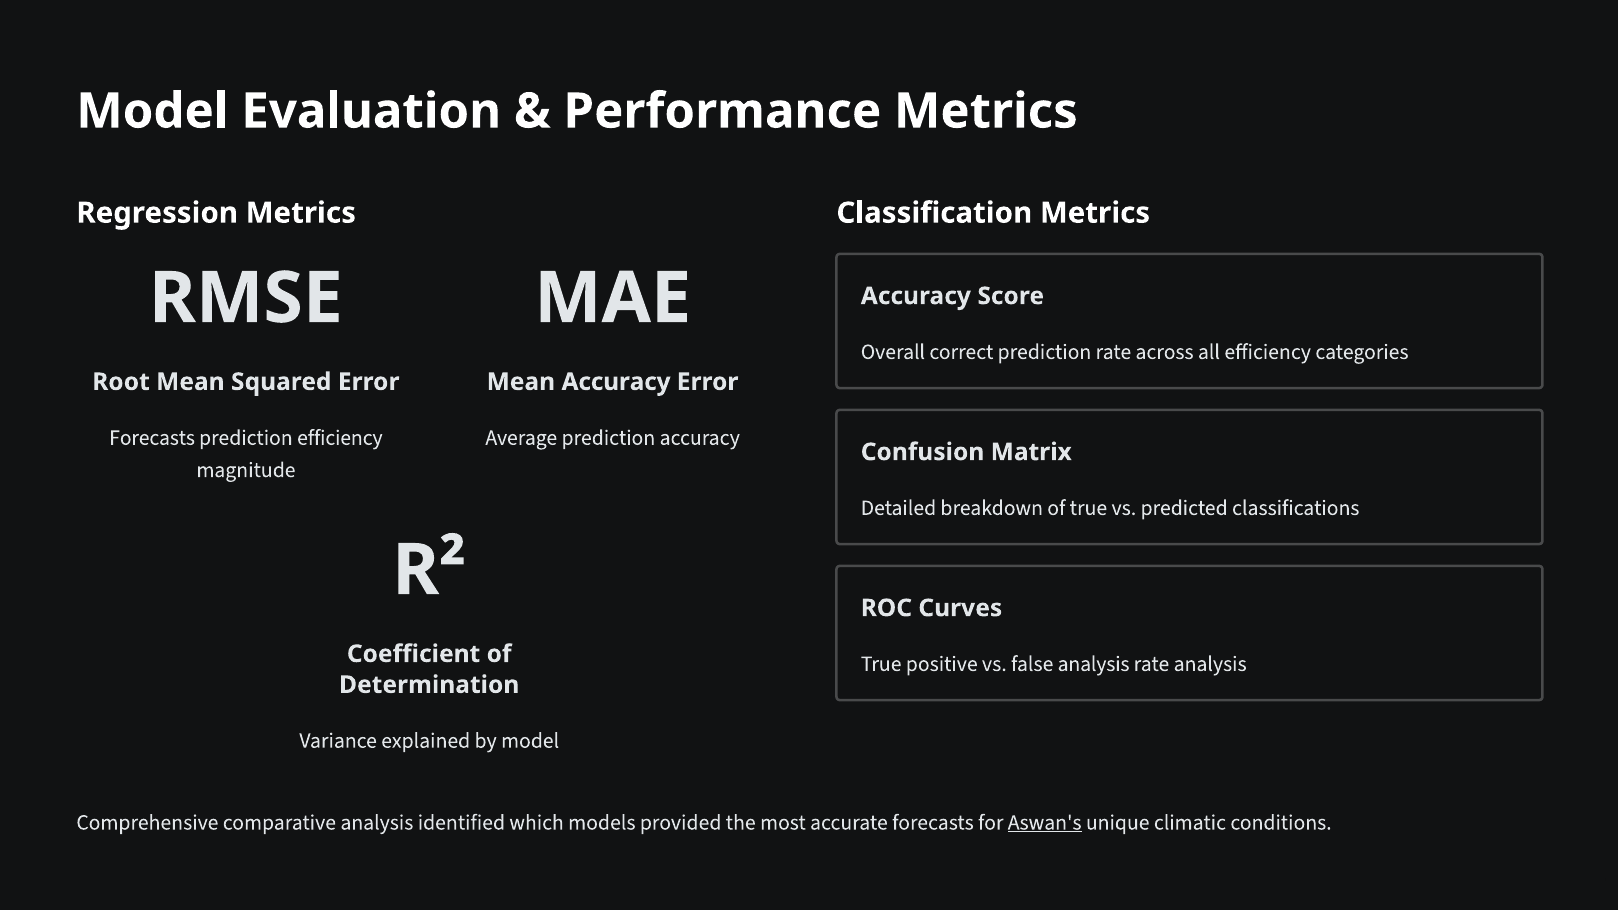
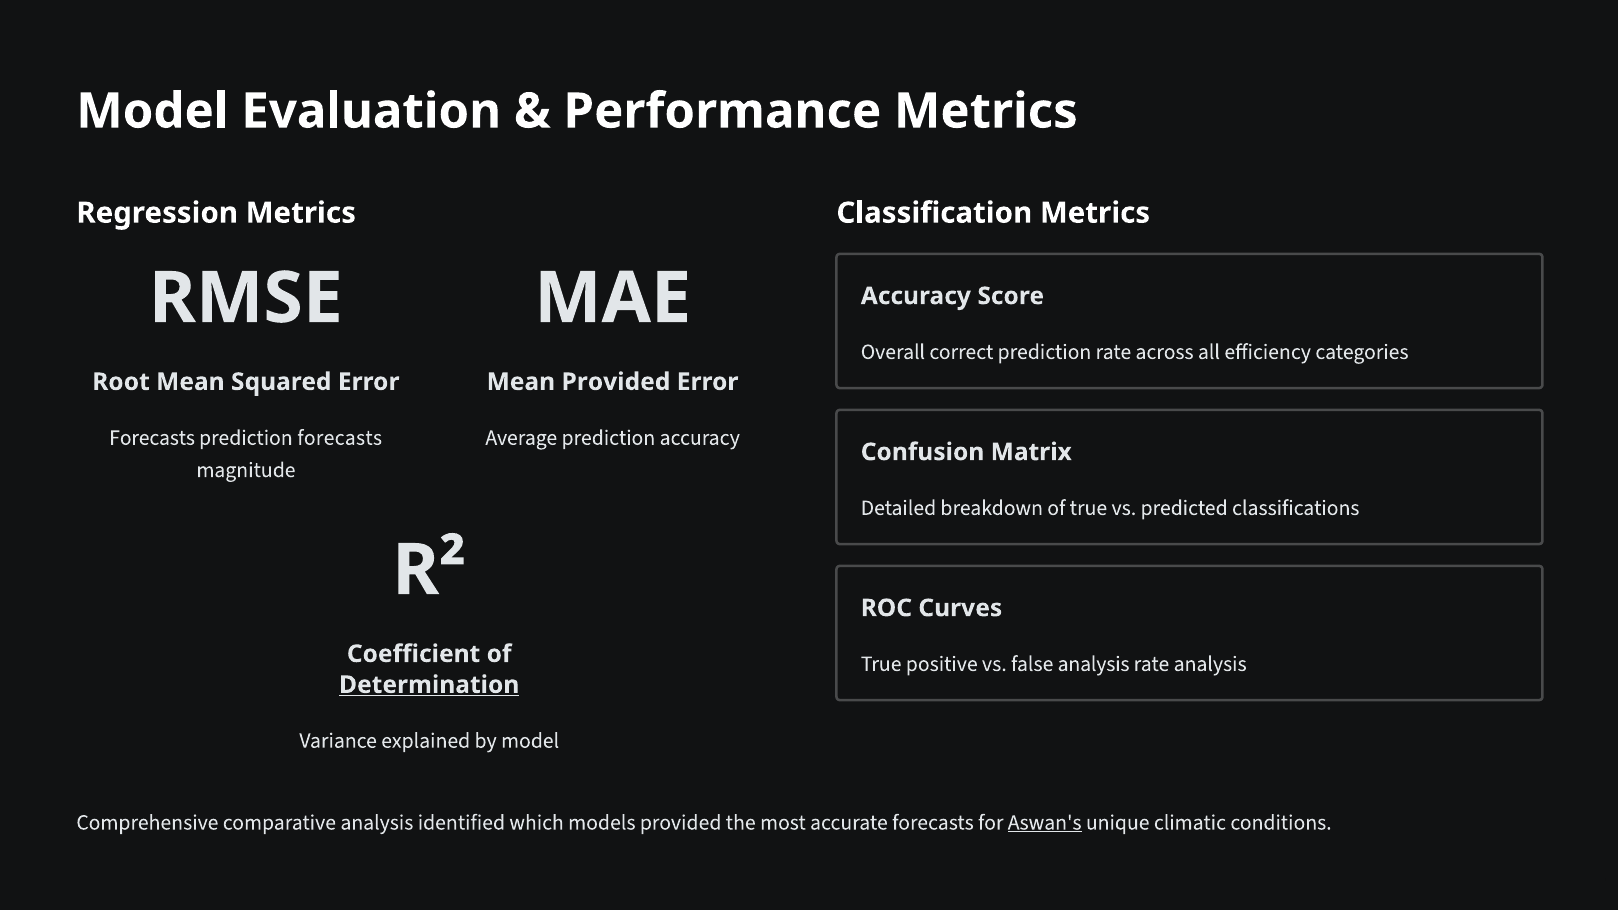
Mean Accuracy: Accuracy -> Provided
prediction efficiency: efficiency -> forecasts
Determination underline: none -> present
